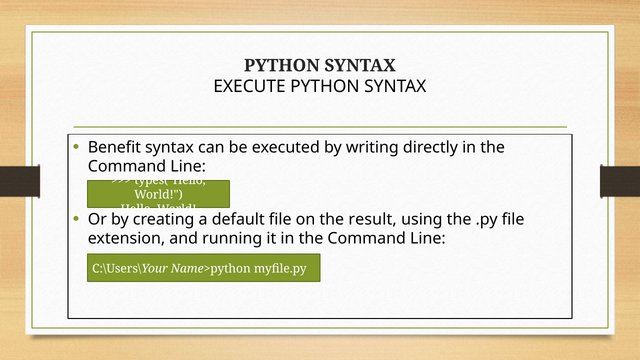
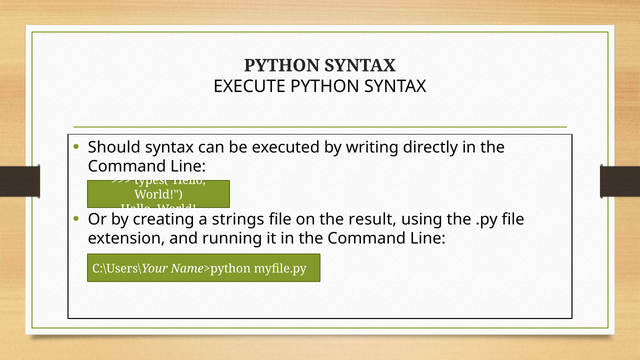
Benefit: Benefit -> Should
default: default -> strings
